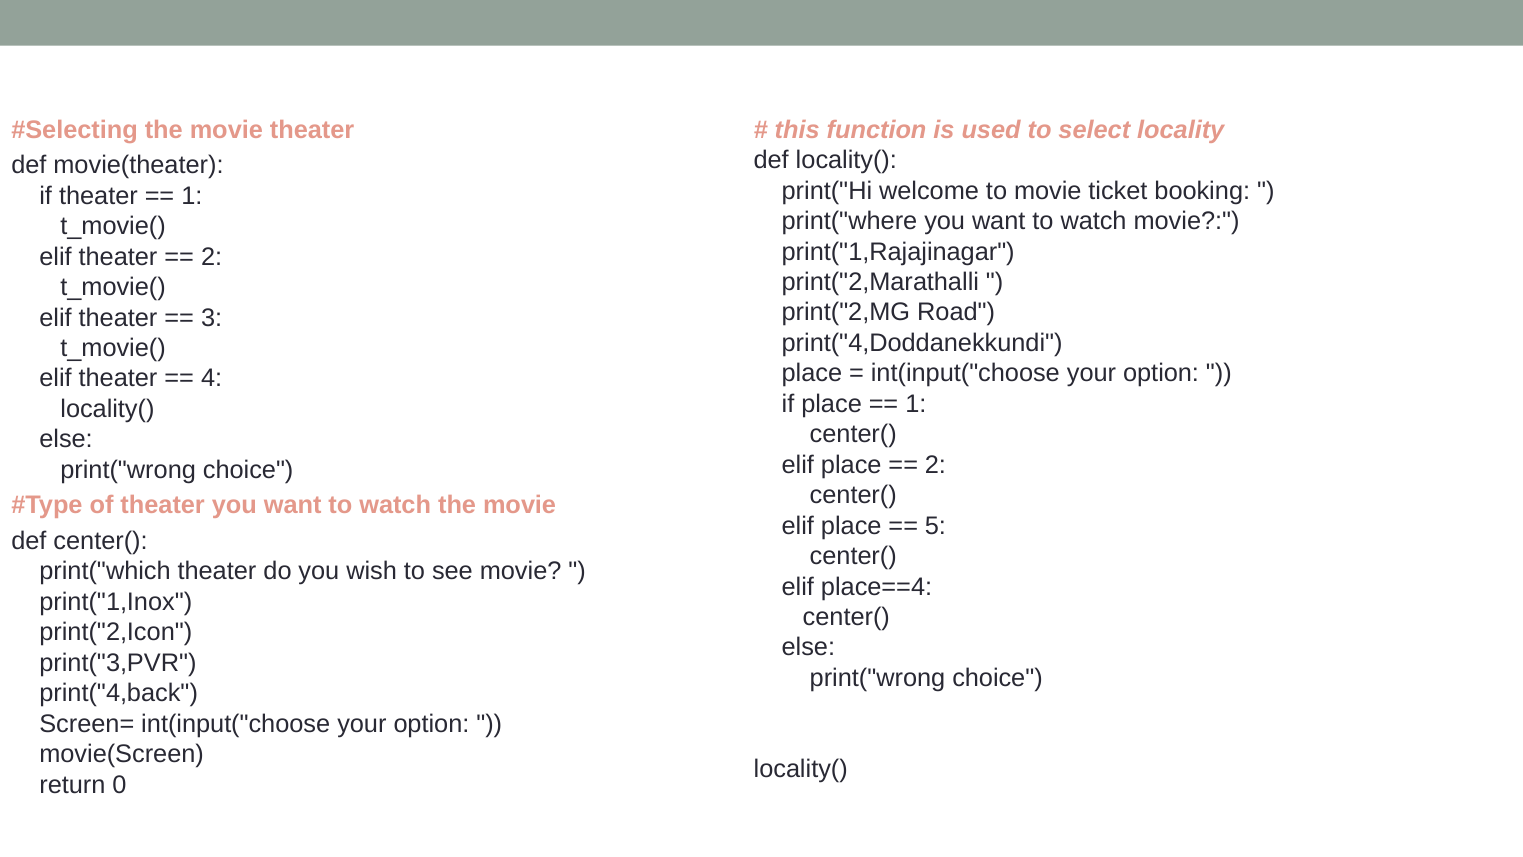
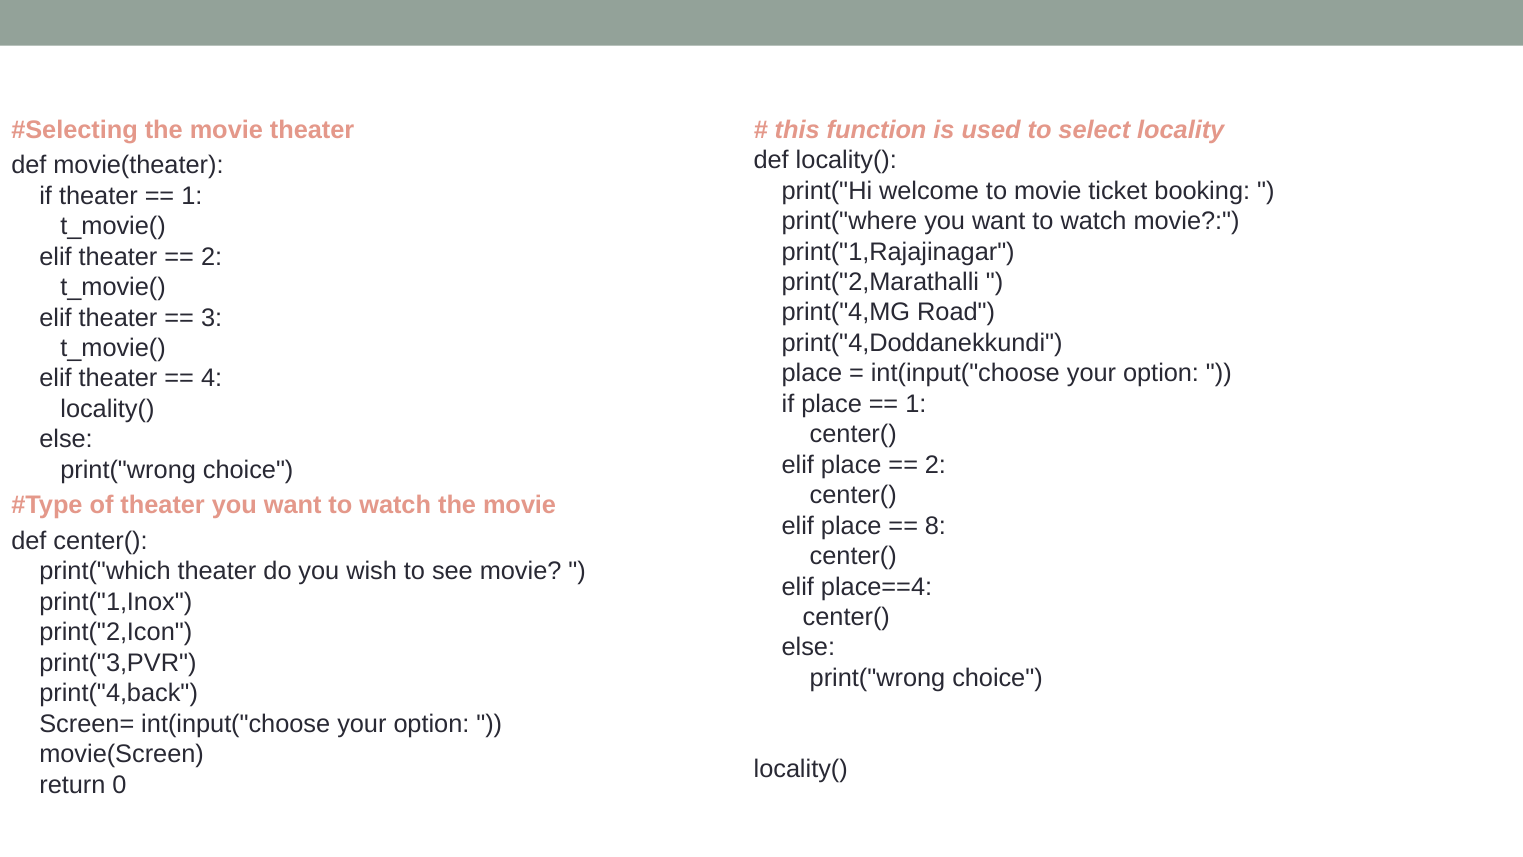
print("2,MG: print("2,MG -> print("4,MG
5: 5 -> 8
